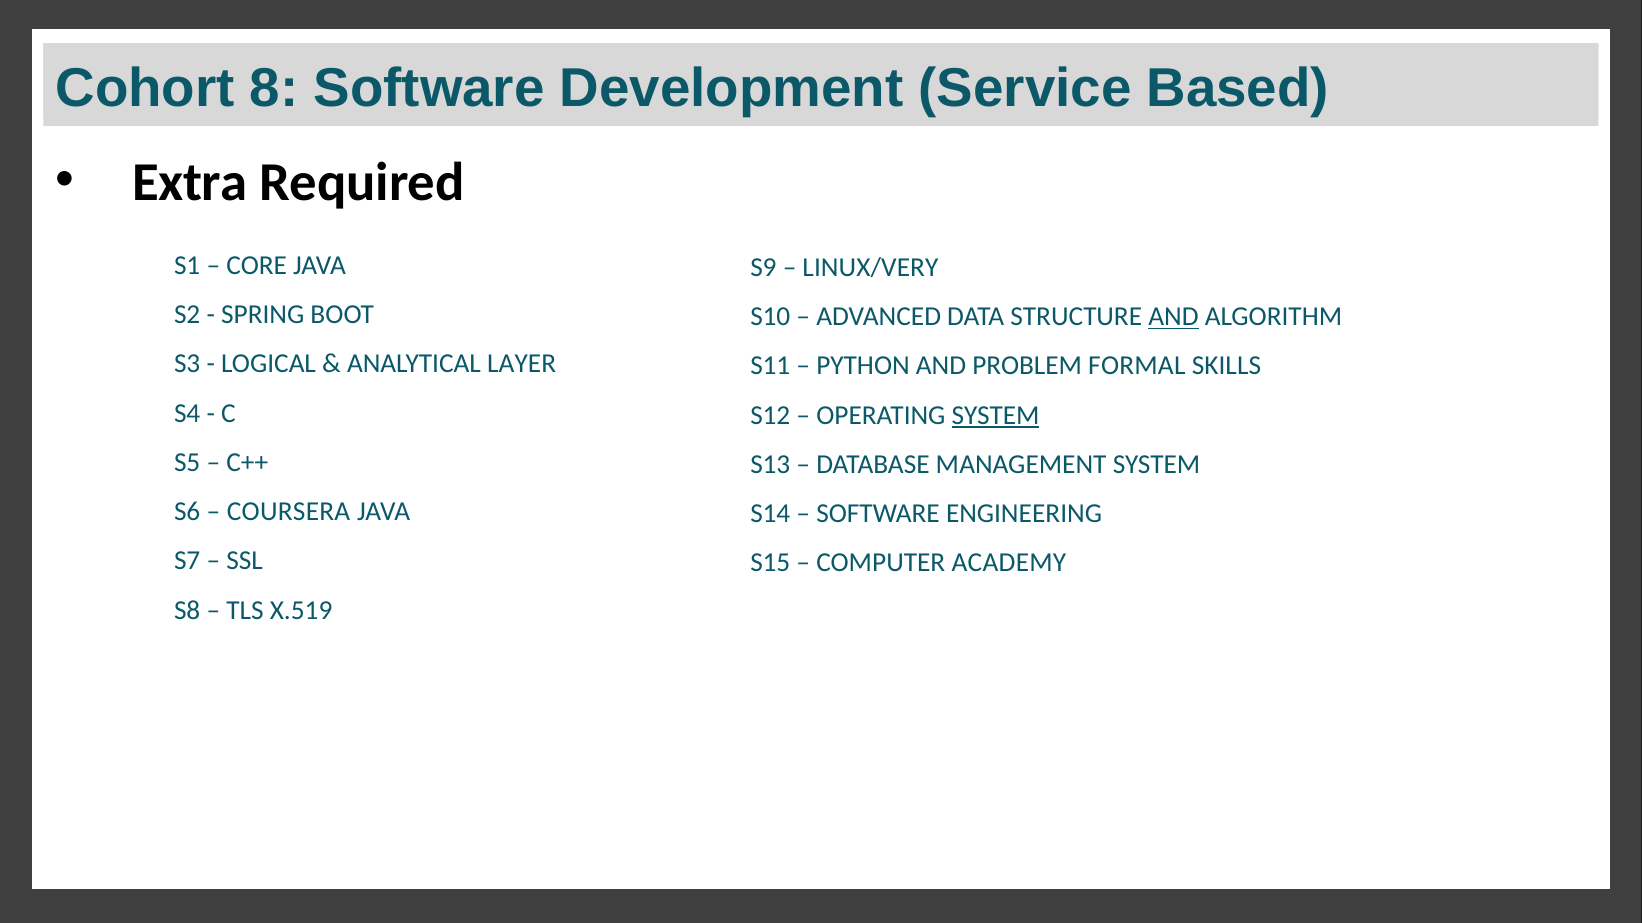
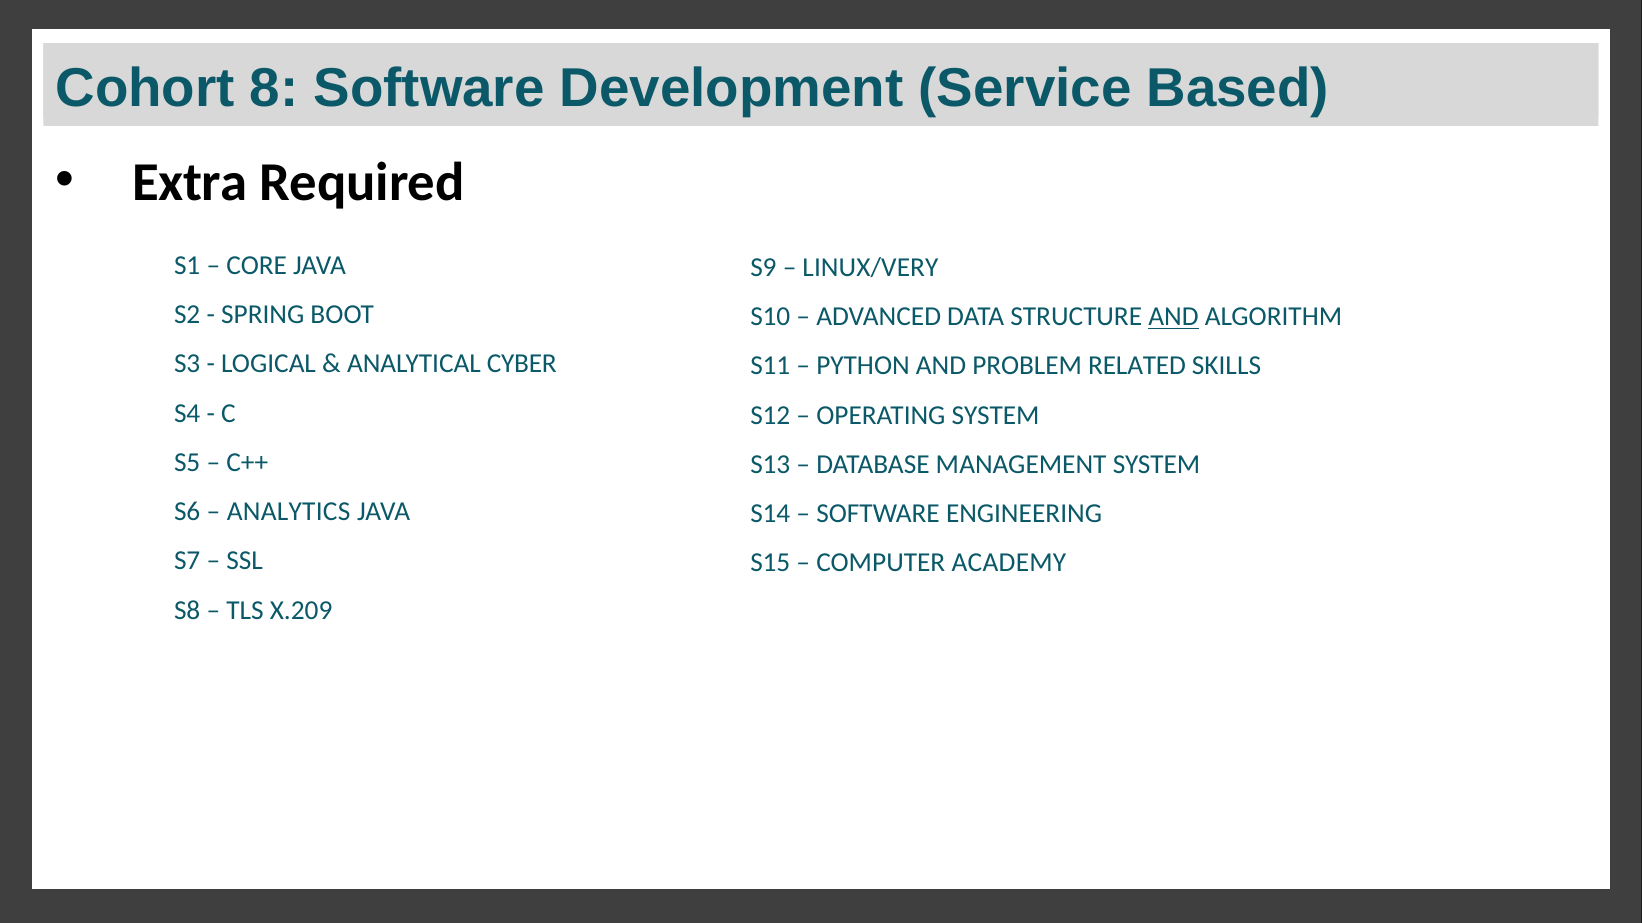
LAYER: LAYER -> CYBER
FORMAL: FORMAL -> RELATED
SYSTEM at (996, 415) underline: present -> none
COURSERA: COURSERA -> ANALYTICS
X.519: X.519 -> X.209
